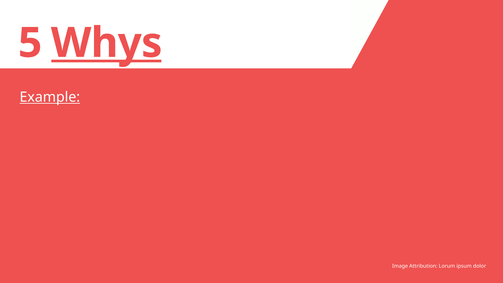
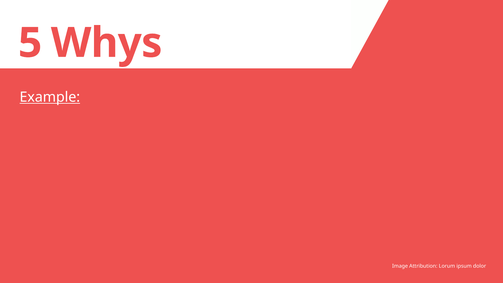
Whys underline: present -> none
